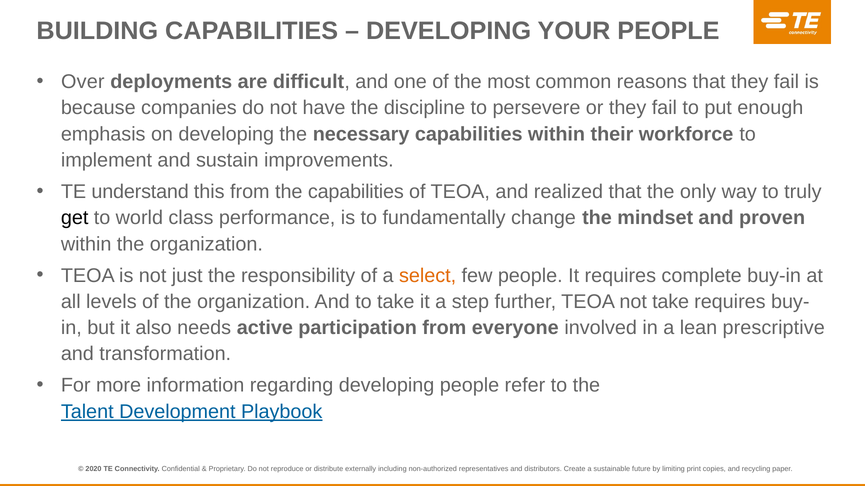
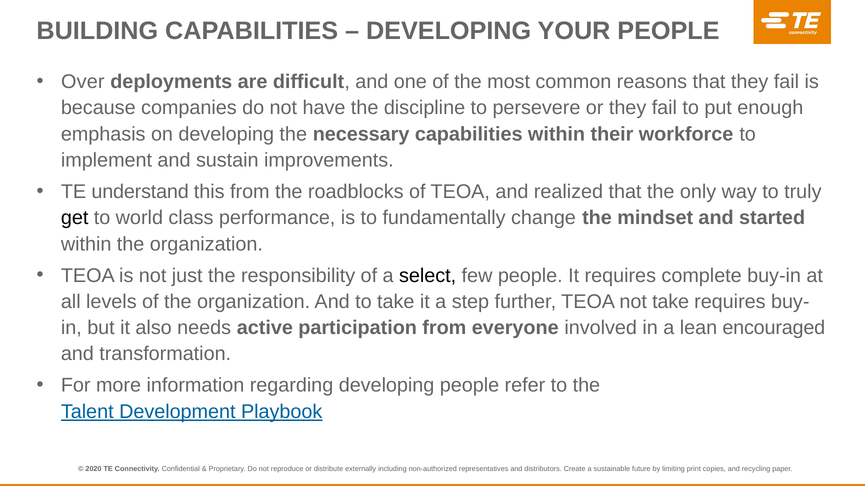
the capabilities: capabilities -> roadblocks
proven: proven -> started
select colour: orange -> black
prescriptive: prescriptive -> encouraged
